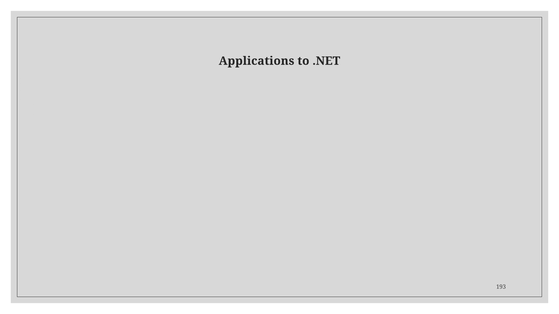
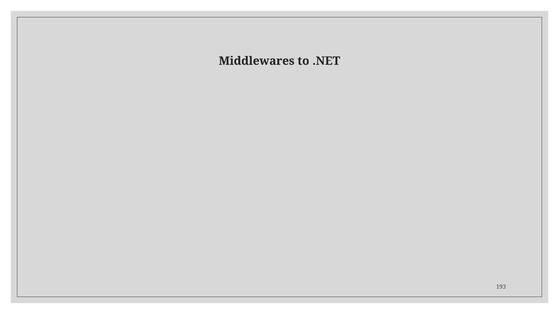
Applications: Applications -> Middlewares
